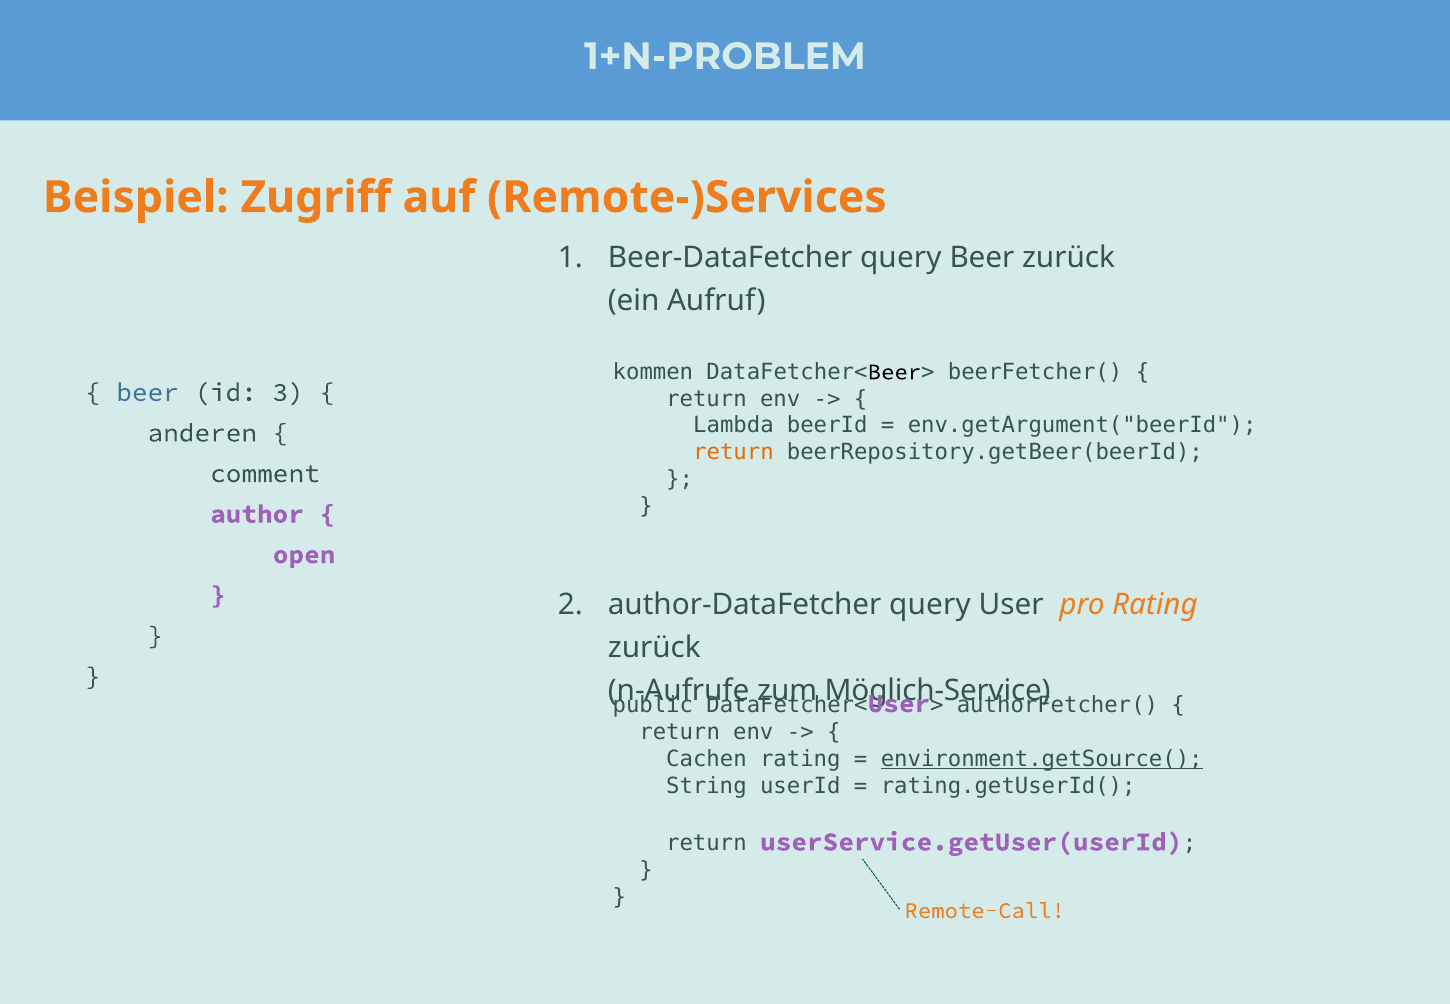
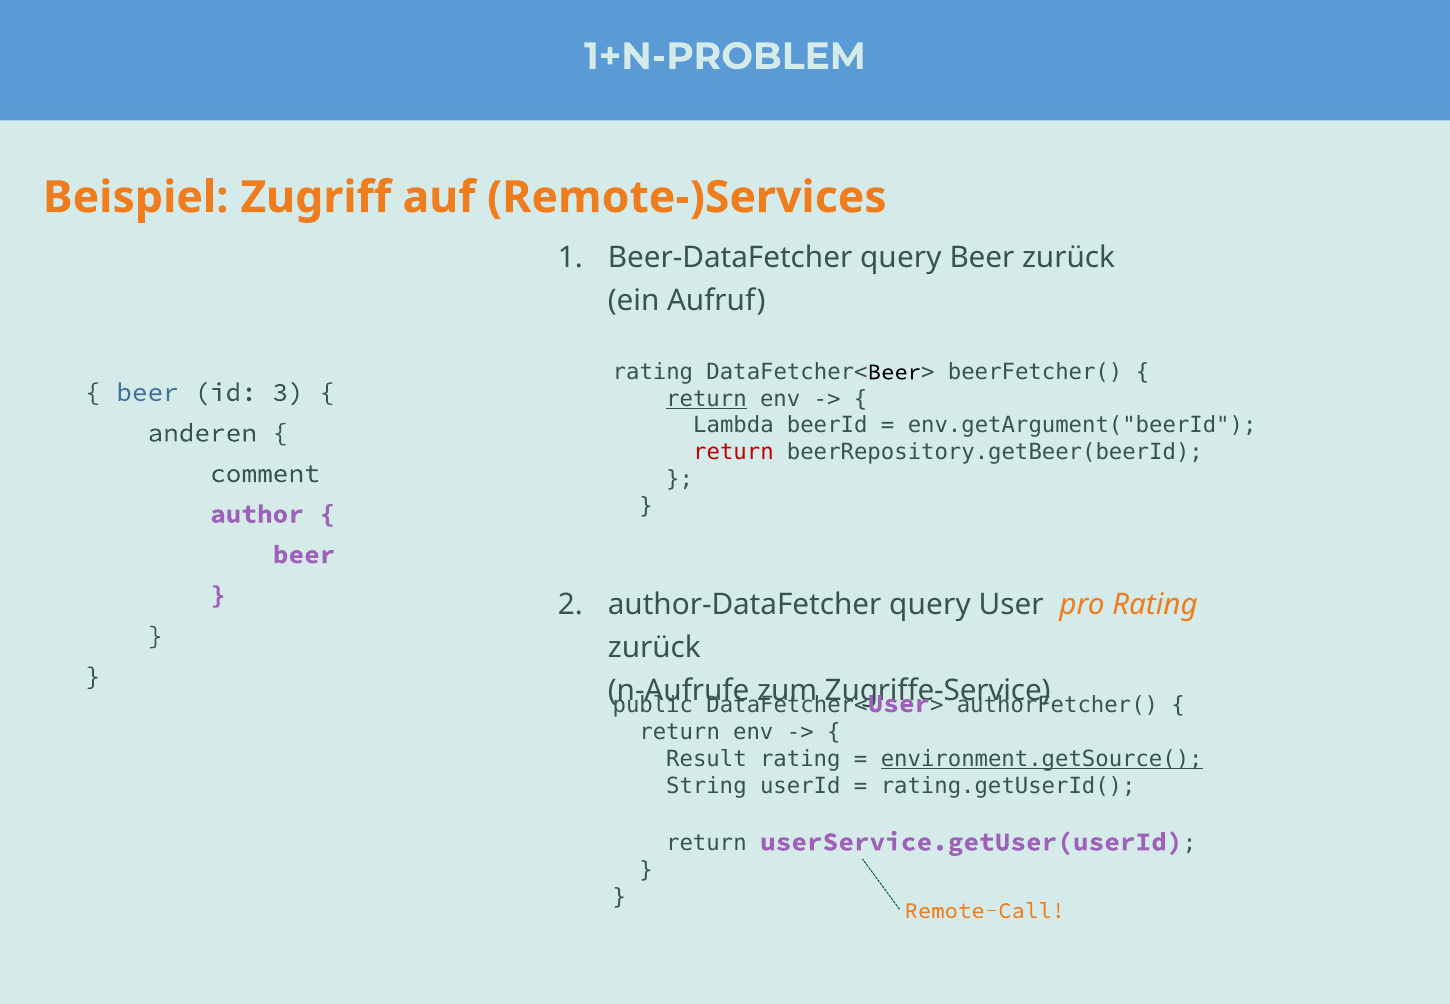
kommen at (653, 372): kommen -> rating
return at (706, 399) underline: none -> present
return at (733, 452) colour: orange -> red
open at (304, 555): open -> beer
Möglich-Service: Möglich-Service -> Zugriffe-Service
Cachen: Cachen -> Result
